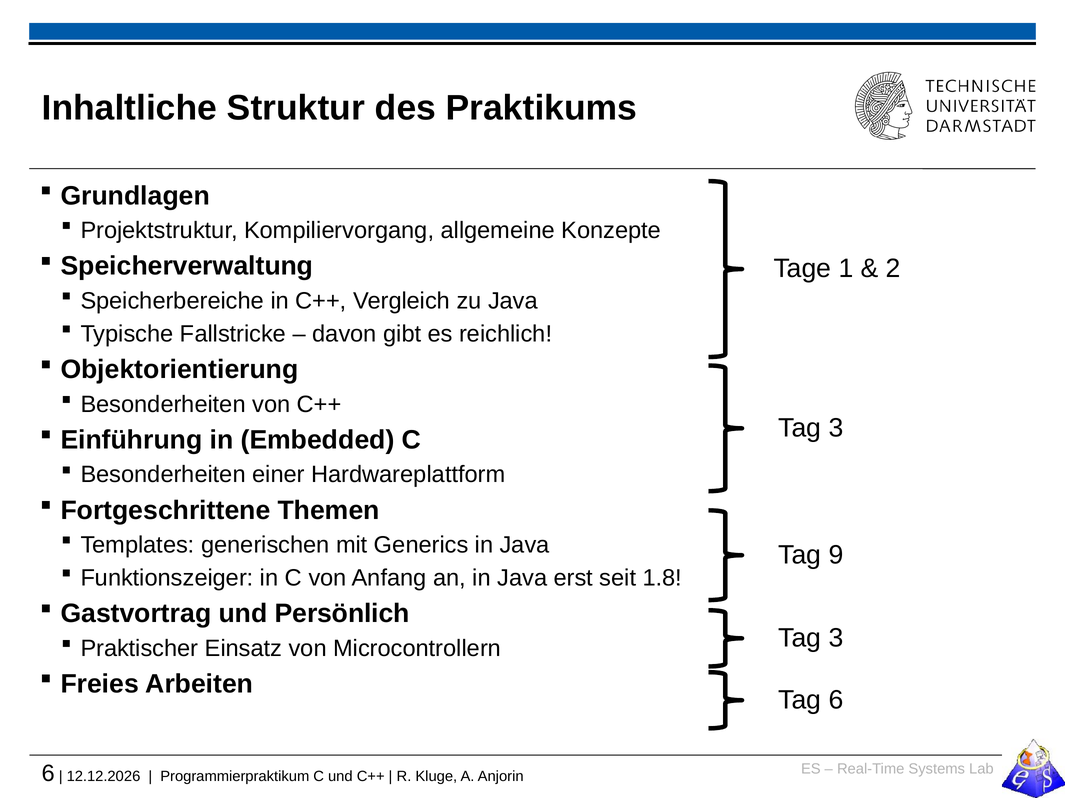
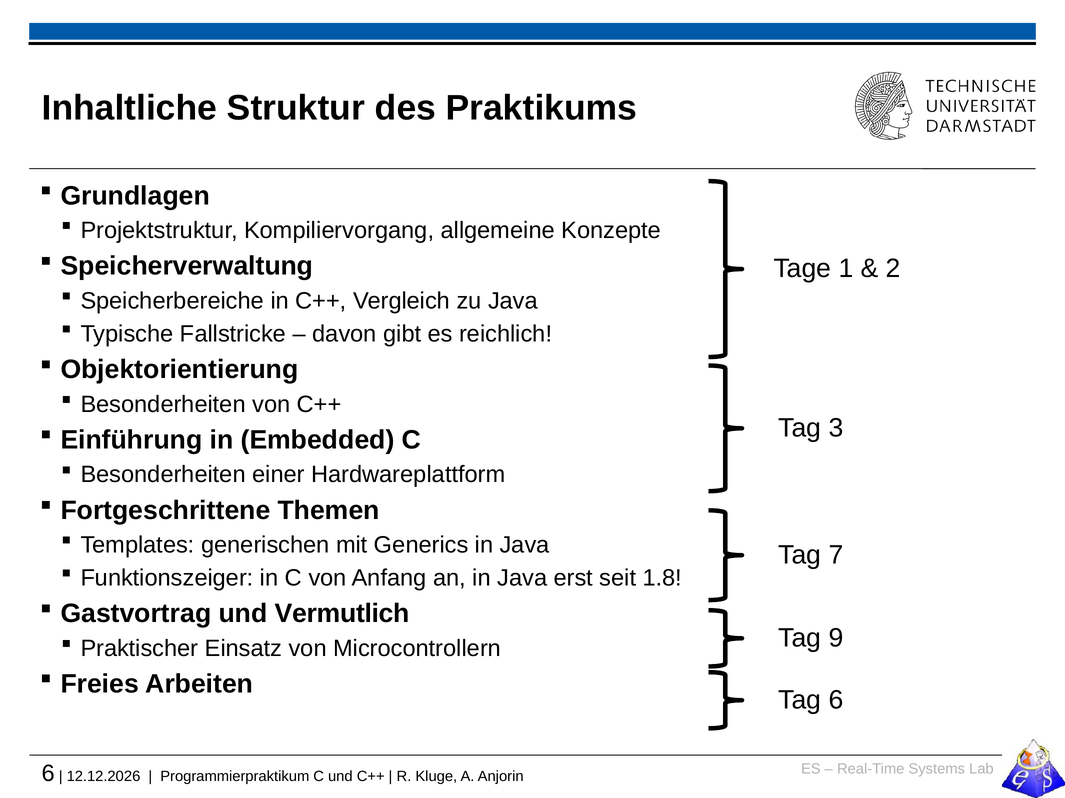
9: 9 -> 7
Persönlich: Persönlich -> Vermutlich
3 at (836, 639): 3 -> 9
